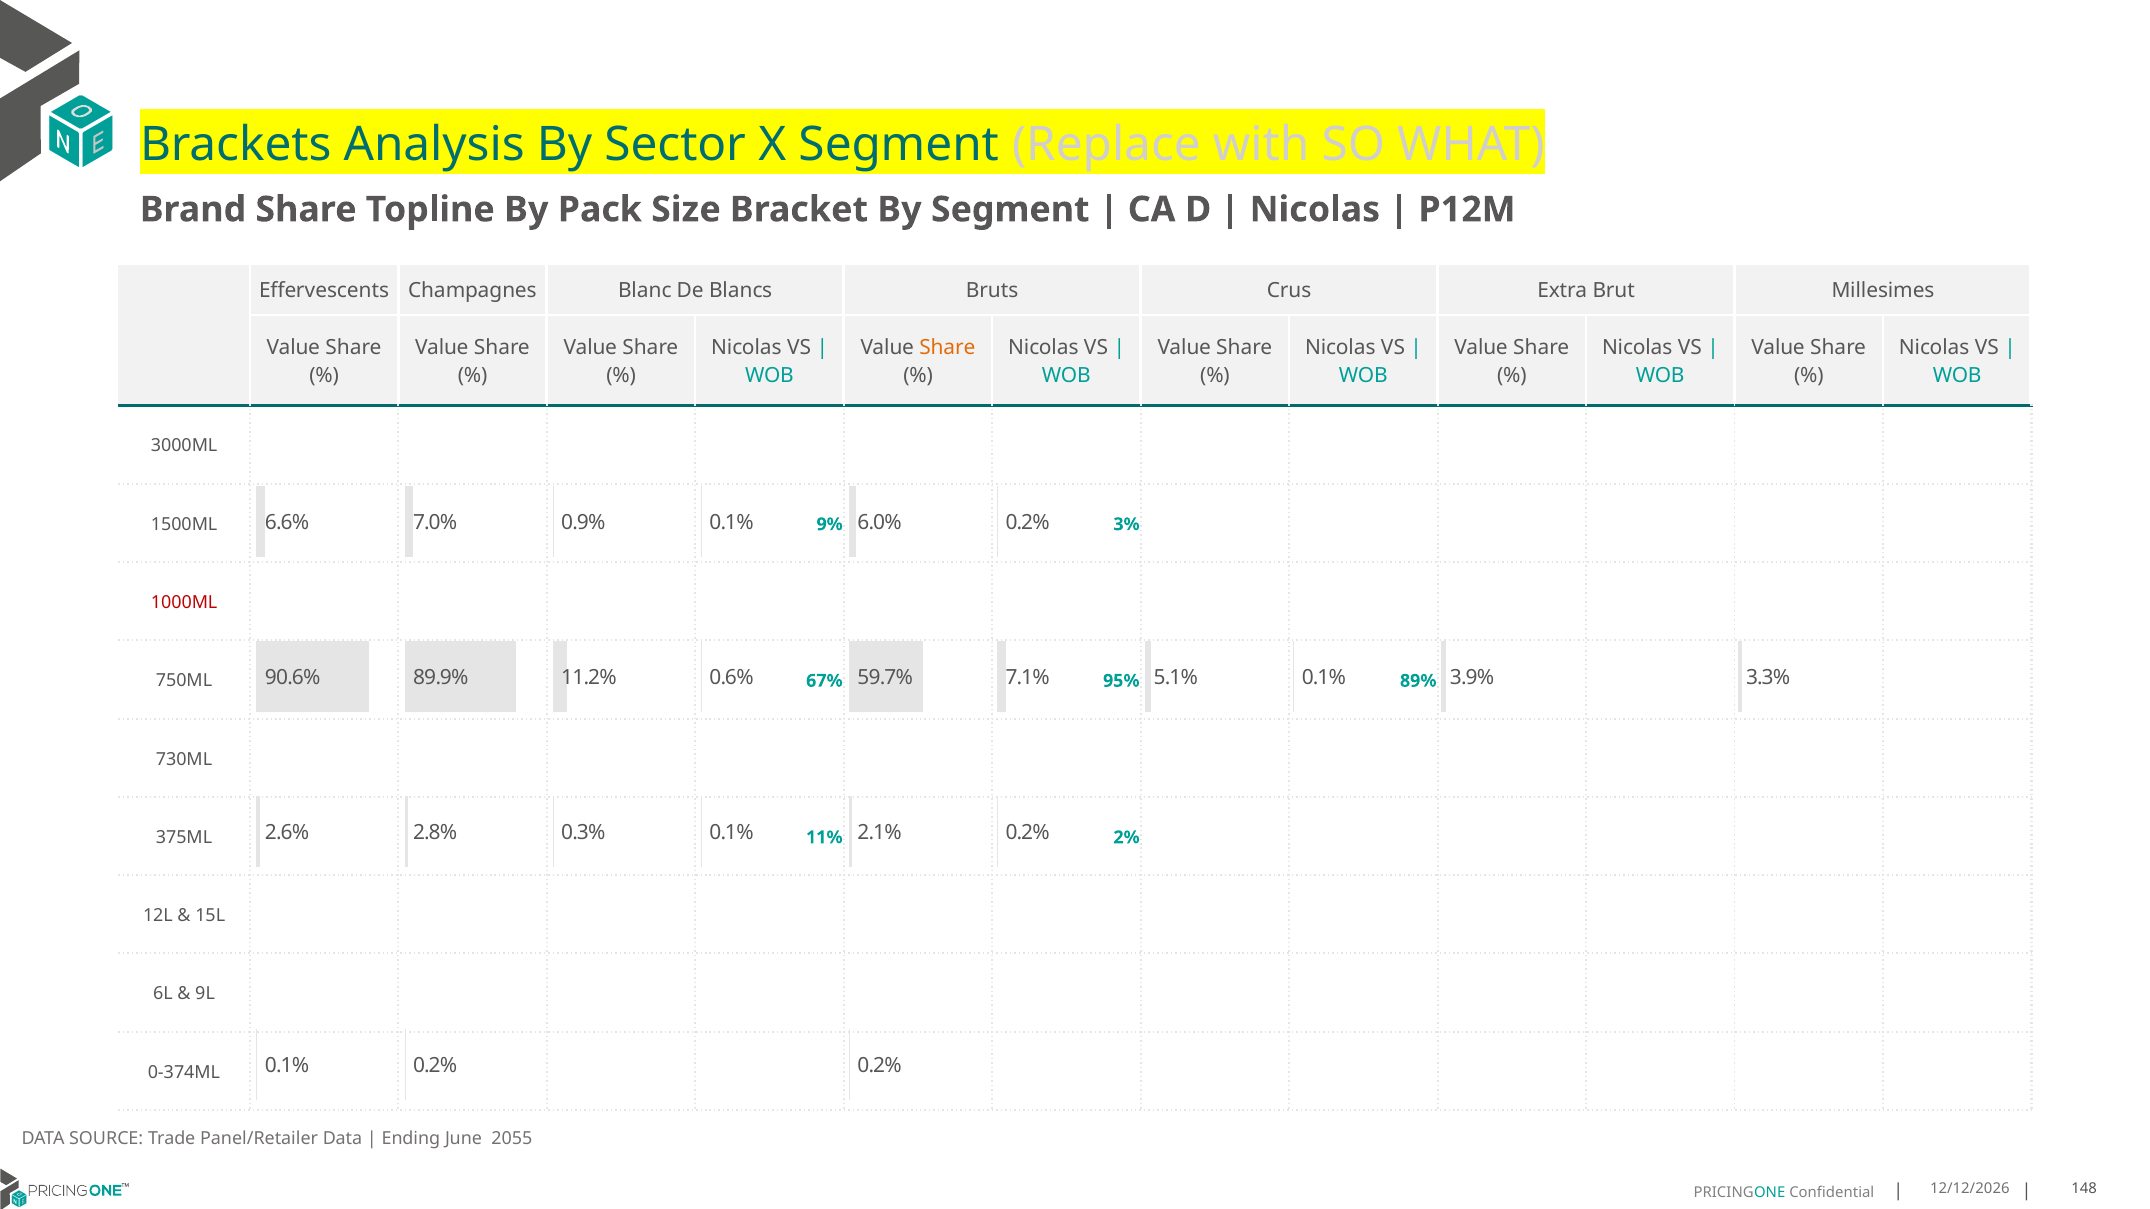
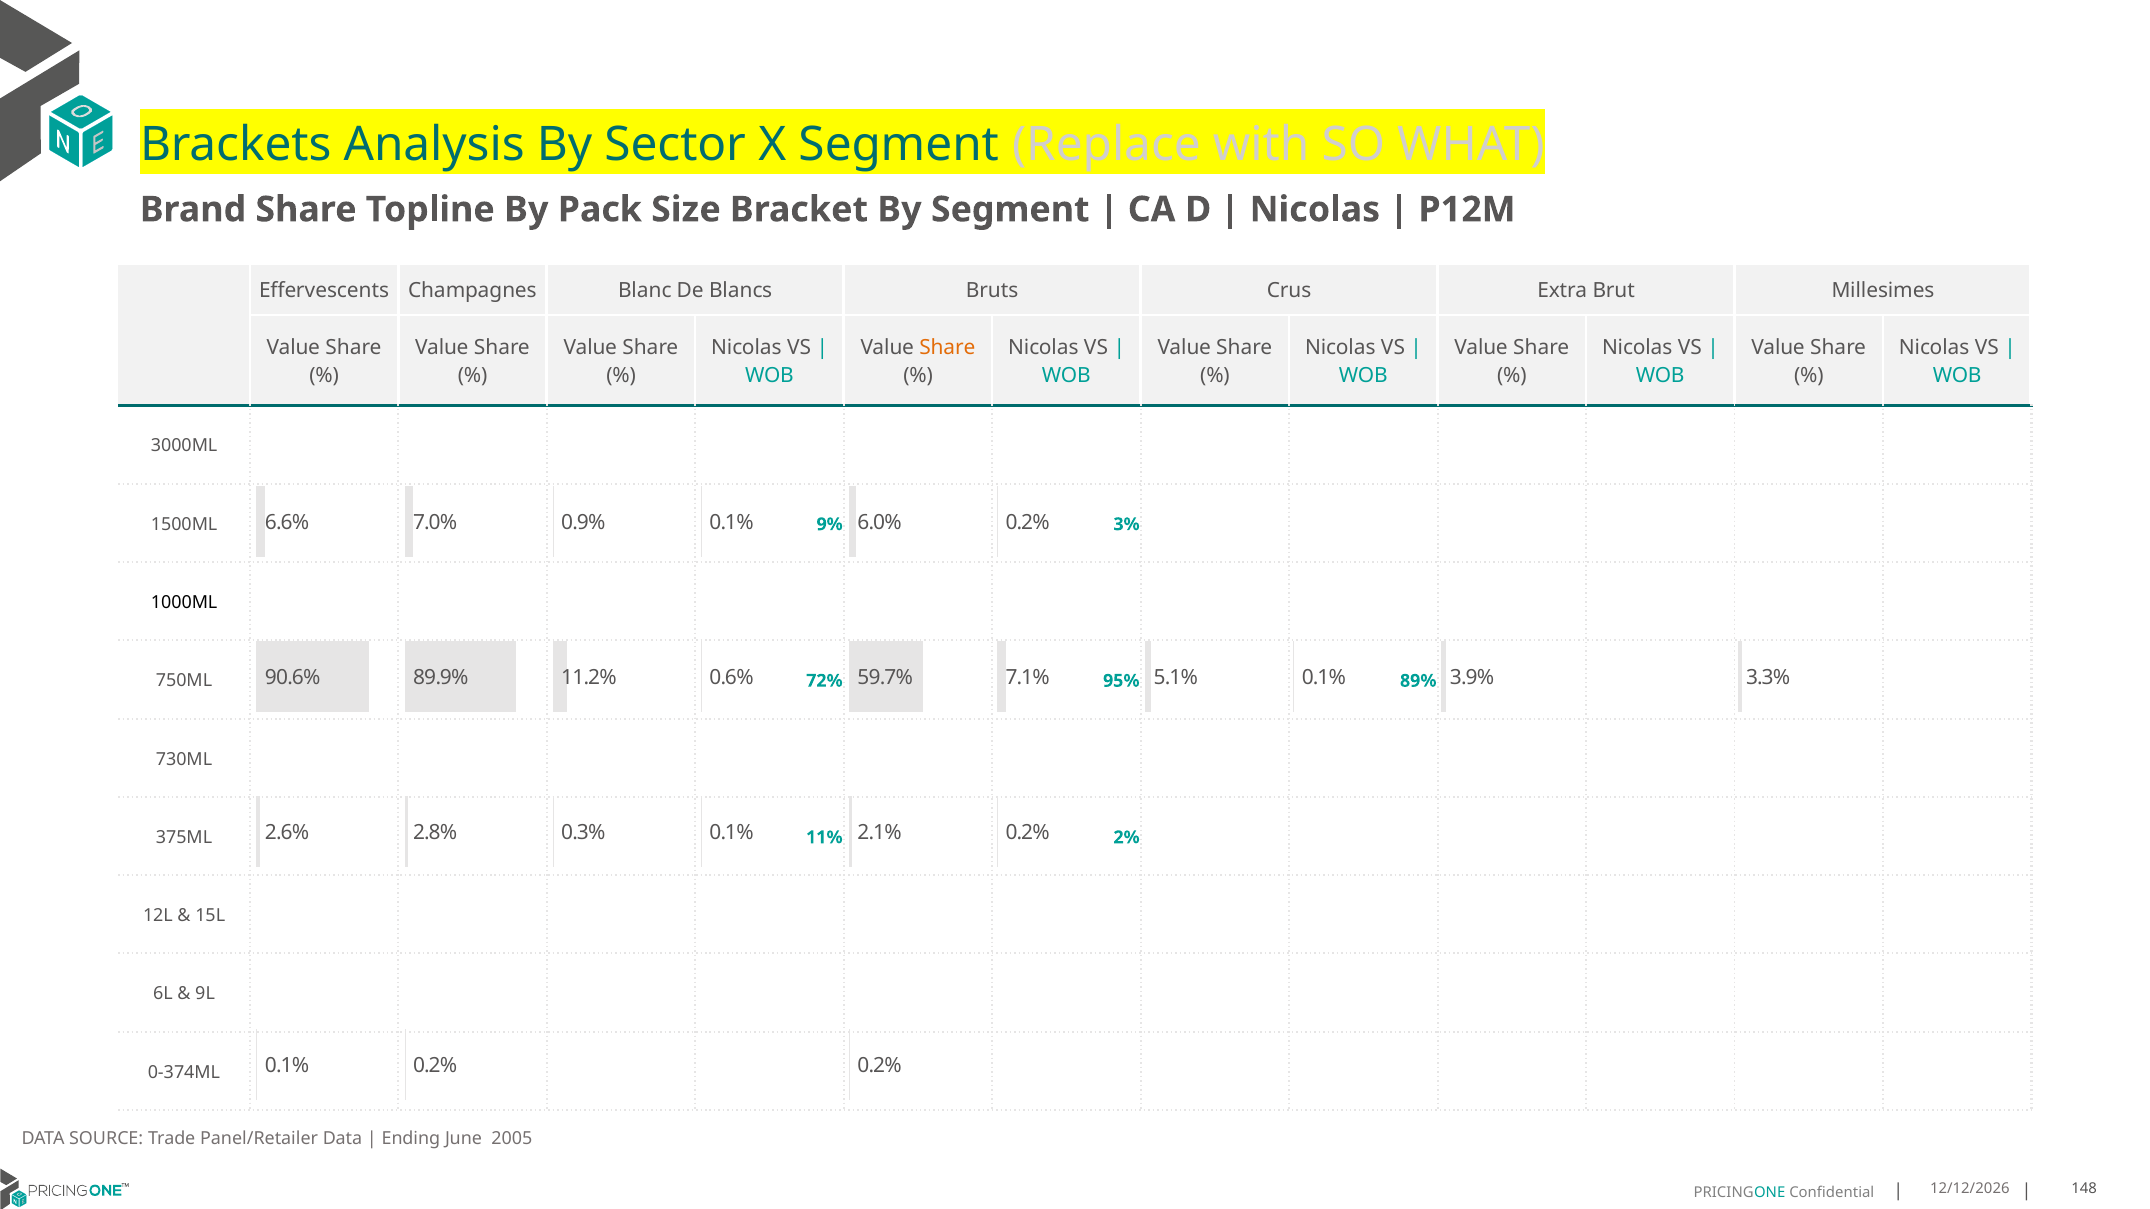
1000ML colour: red -> black
67%: 67% -> 72%
2055: 2055 -> 2005
